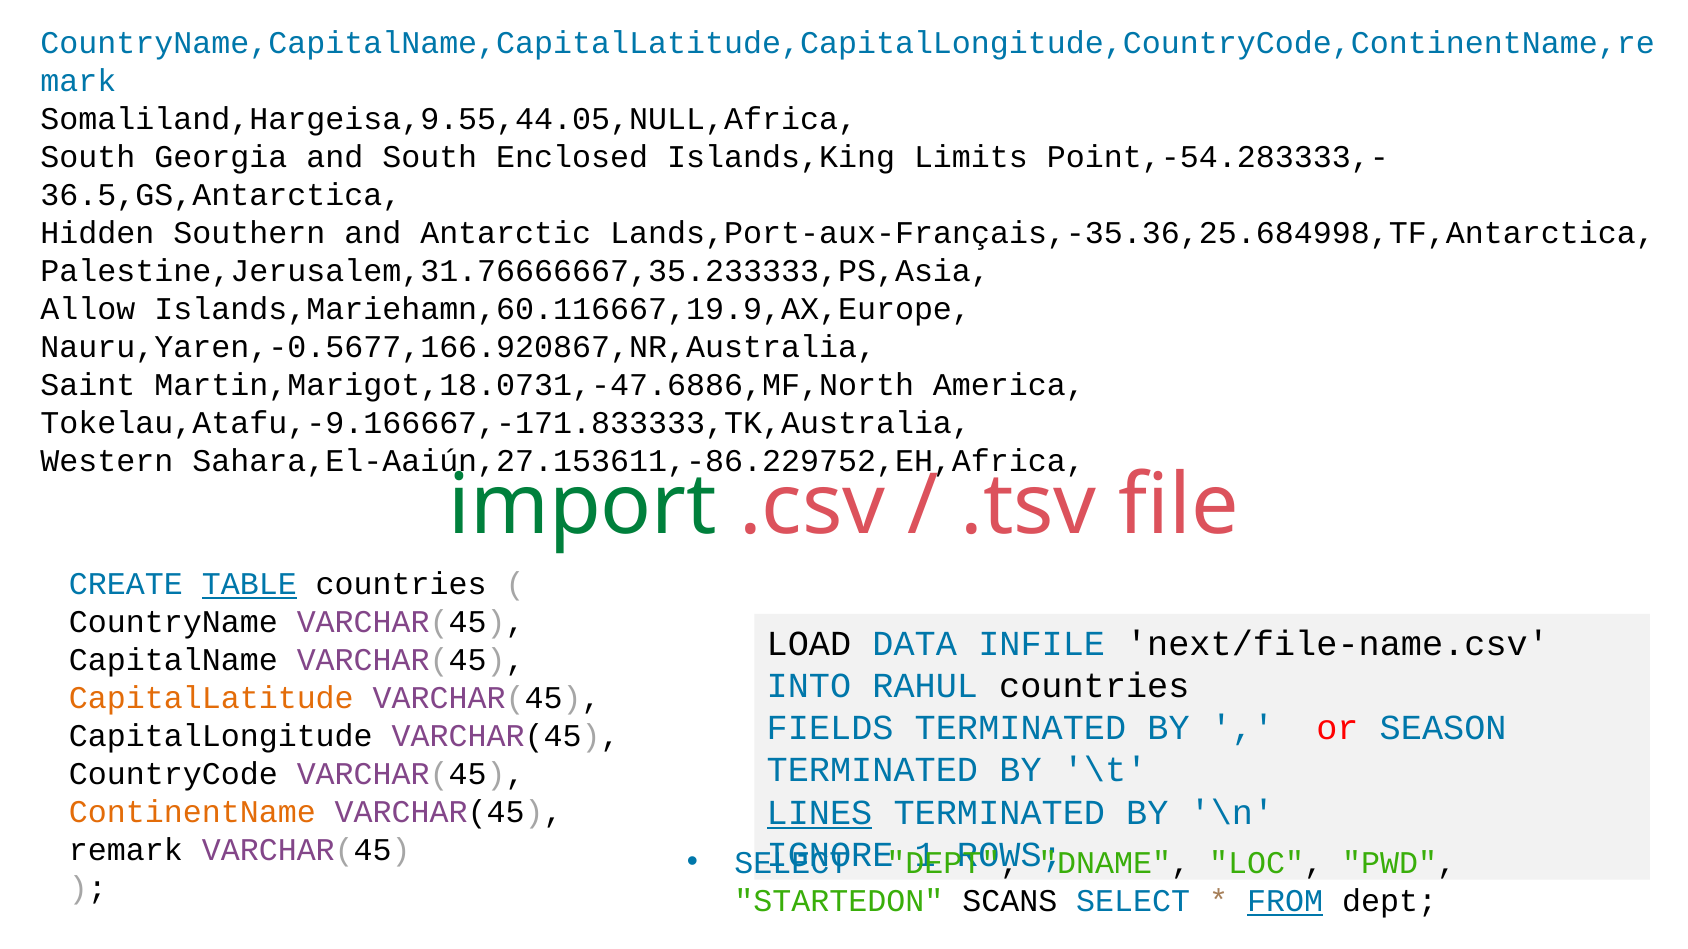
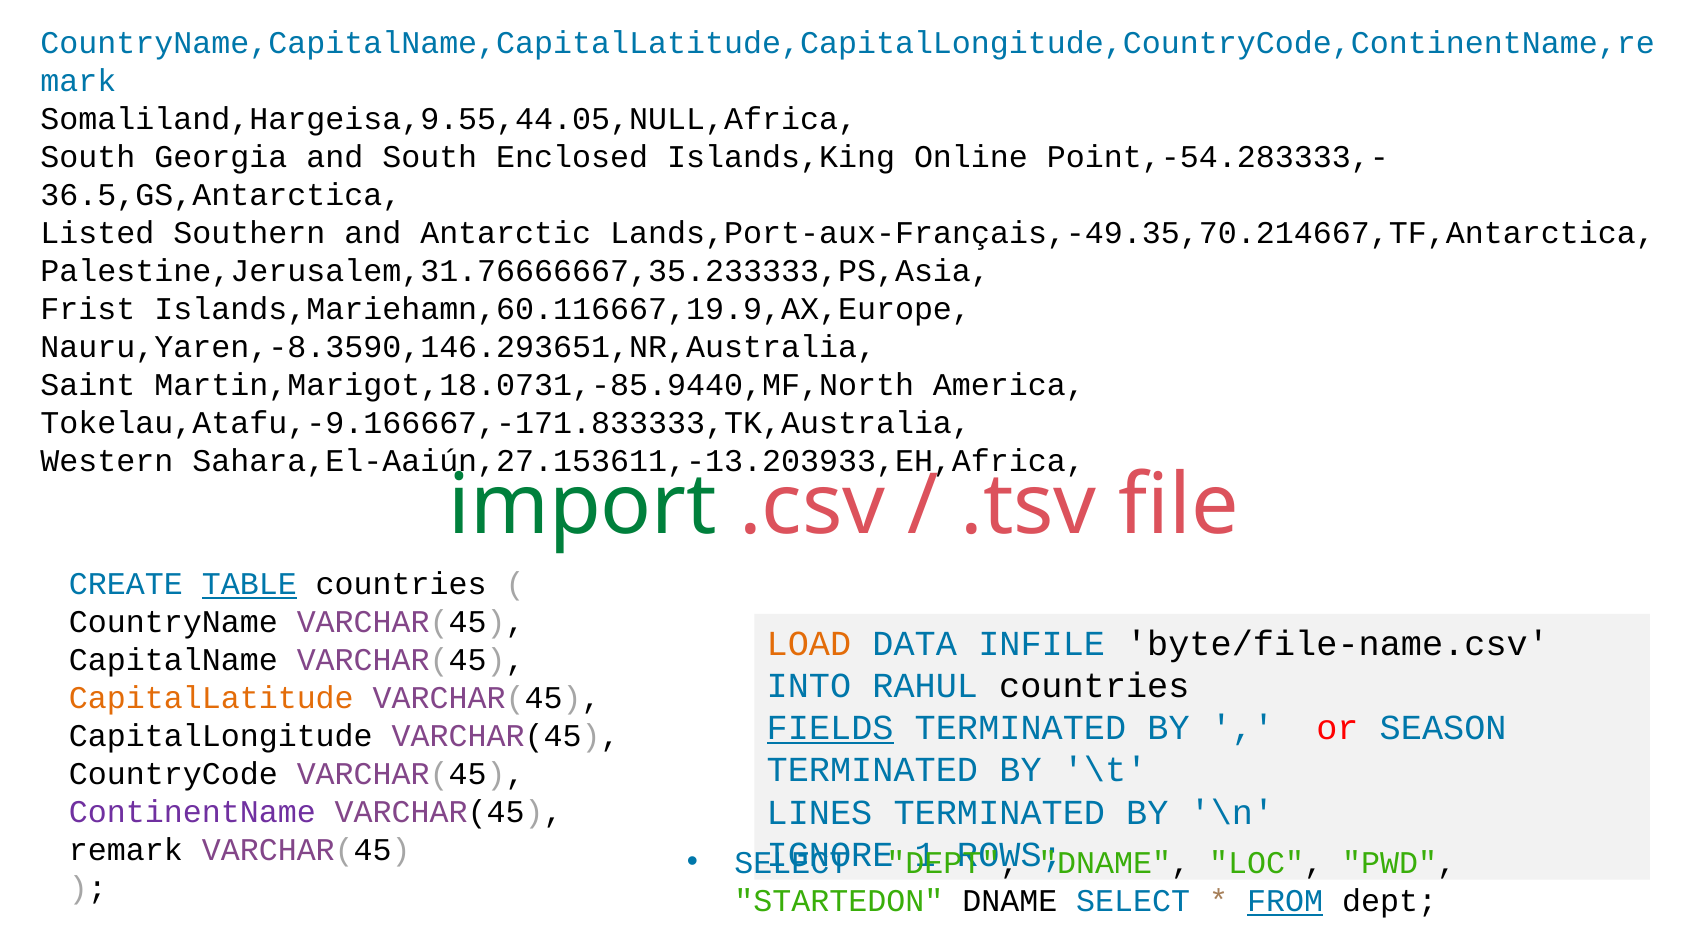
Limits: Limits -> Online
Hidden: Hidden -> Listed
Lands,Port-aux-Français,-35.36,25.684998,TF,Antarctica: Lands,Port-aux-Français,-35.36,25.684998,TF,Antarctica -> Lands,Port-aux-Français,-49.35,70.214667,TF,Antarctica
Allow: Allow -> Frist
Nauru,Yaren,-0.5677,166.920867,NR,Australia: Nauru,Yaren,-0.5677,166.920867,NR,Australia -> Nauru,Yaren,-8.3590,146.293651,NR,Australia
Martin,Marigot,18.0731,-47.6886,MF,North: Martin,Marigot,18.0731,-47.6886,MF,North -> Martin,Marigot,18.0731,-85.9440,MF,North
Sahara,El-Aaiún,27.153611,-86.229752,EH,Africa: Sahara,El-Aaiún,27.153611,-86.229752,EH,Africa -> Sahara,El-Aaiún,27.153611,-13.203933,EH,Africa
LOAD colour: black -> orange
next/file-name.csv: next/file-name.csv -> byte/file-name.csv
FIELDS underline: none -> present
LINES underline: present -> none
ContinentName colour: orange -> purple
STARTEDON SCANS: SCANS -> DNAME
